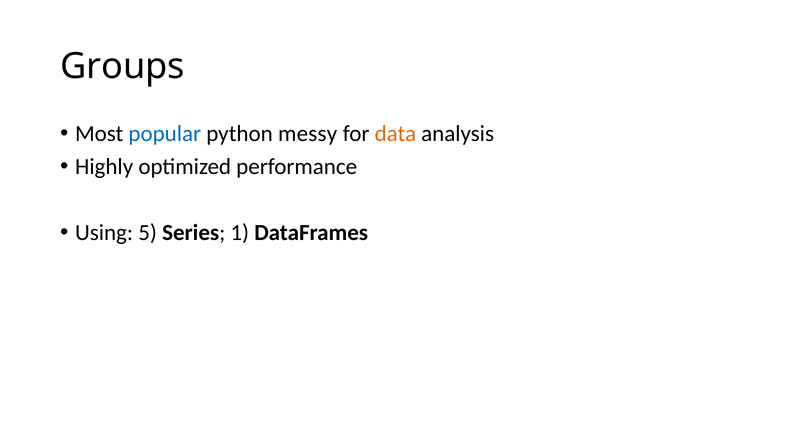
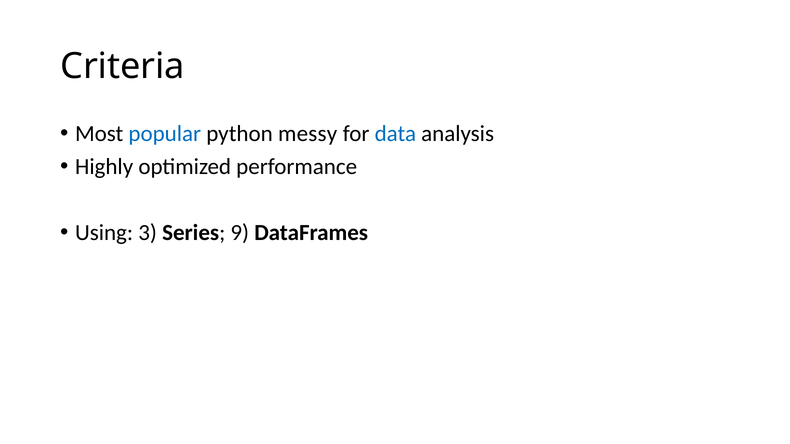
Groups: Groups -> Criteria
data colour: orange -> blue
5: 5 -> 3
1: 1 -> 9
